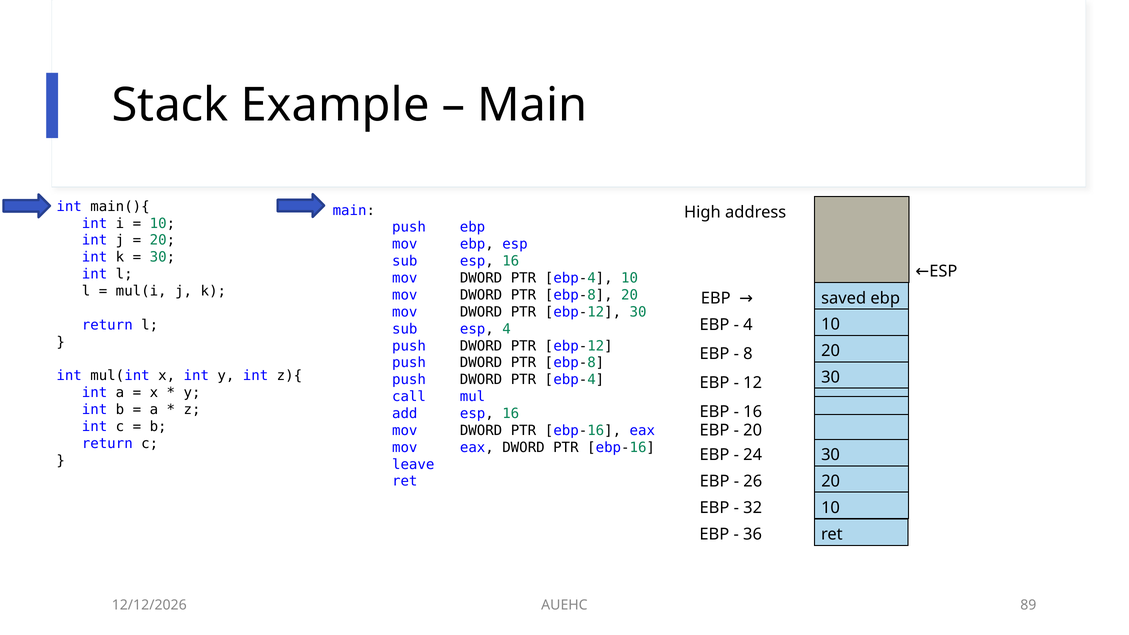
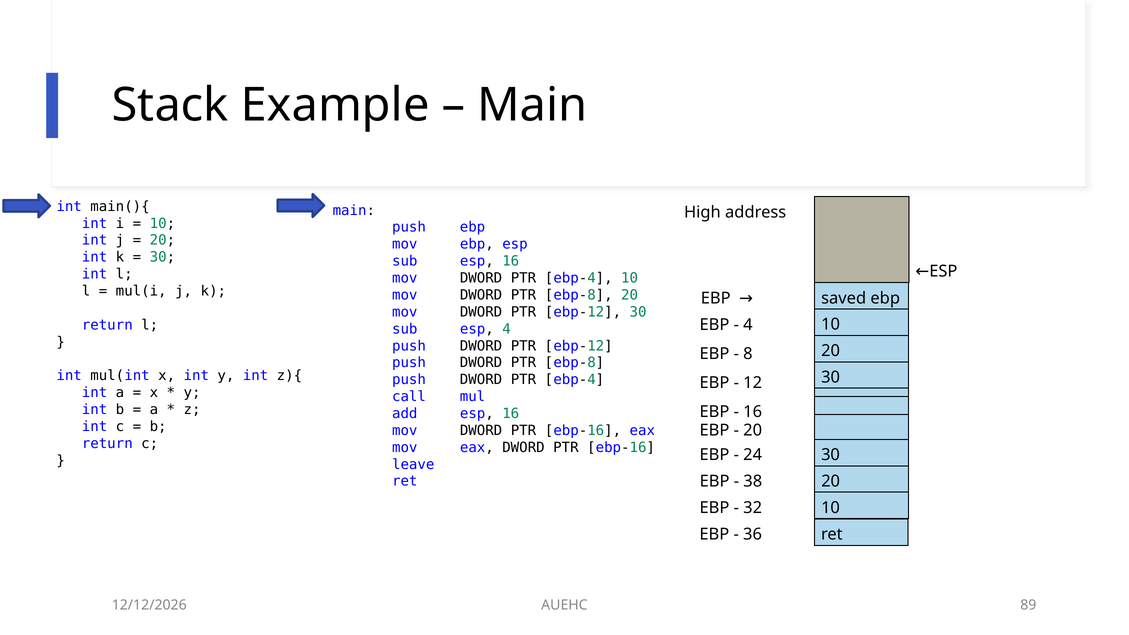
26: 26 -> 38
